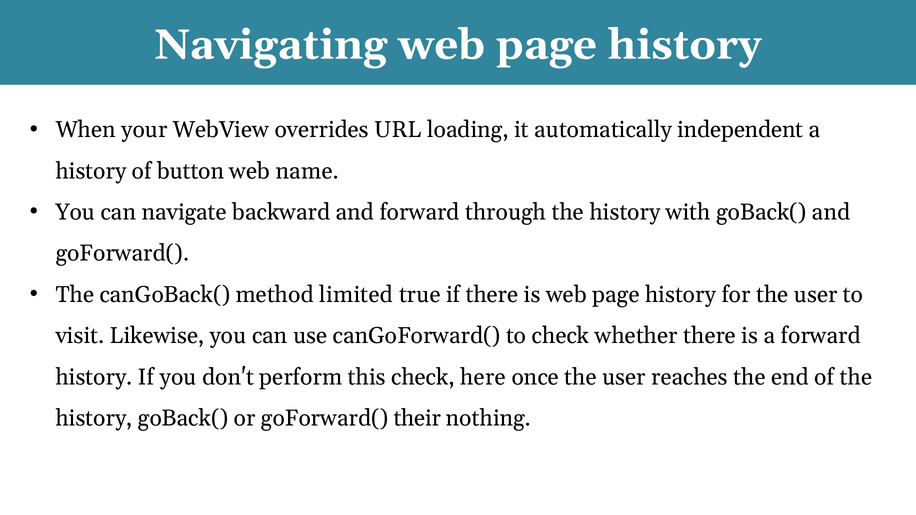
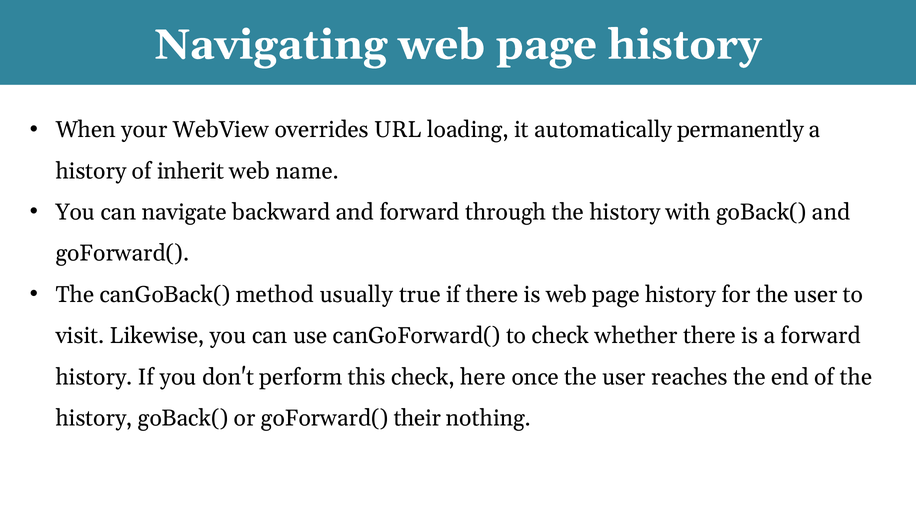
independent: independent -> permanently
button: button -> inherit
limited: limited -> usually
